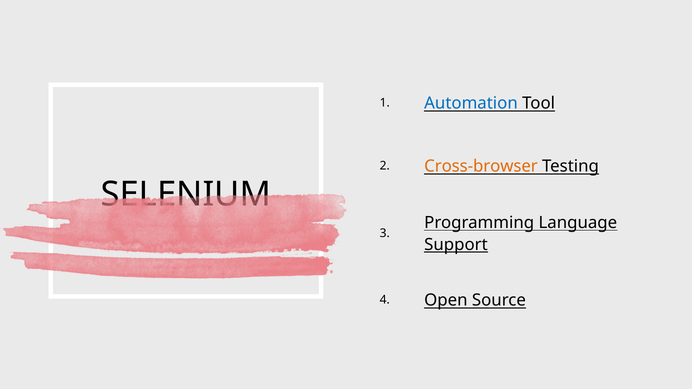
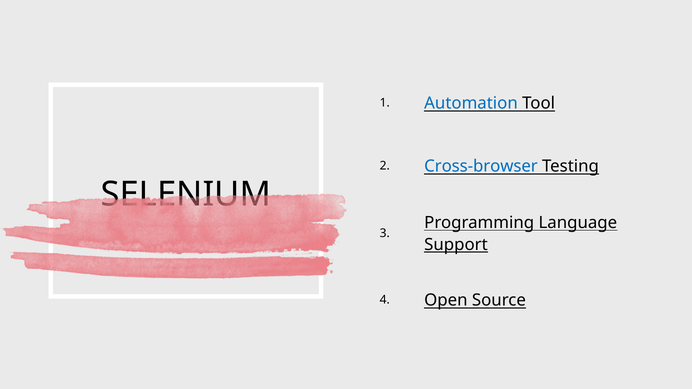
Cross-browser colour: orange -> blue
